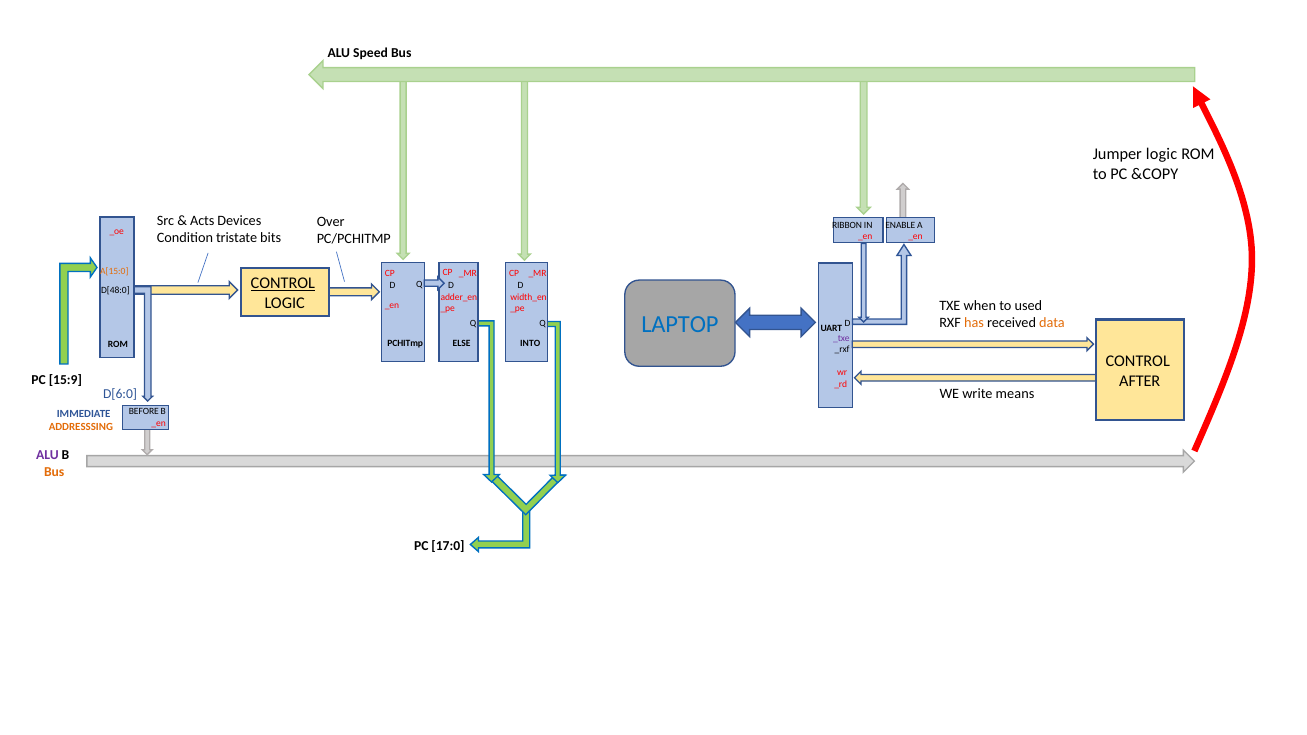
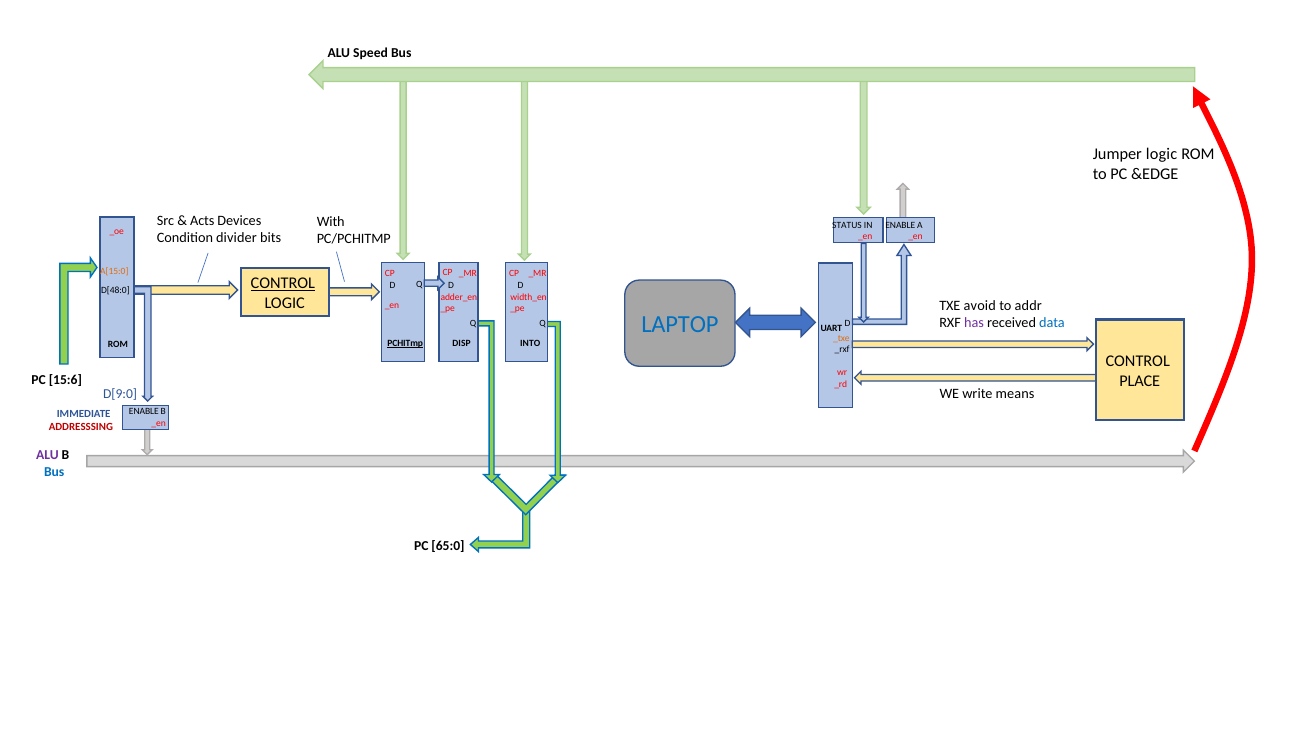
&COPY: &COPY -> &EDGE
Over: Over -> With
RIBBON: RIBBON -> STATUS
tristate: tristate -> divider
when: when -> avoid
used: used -> addr
has colour: orange -> purple
data colour: orange -> blue
_txe colour: purple -> orange
PCHITmp underline: none -> present
ELSE: ELSE -> DISP
AFTER: AFTER -> PLACE
15:9: 15:9 -> 15:6
D[6:0: D[6:0 -> D[9:0
BEFORE at (144, 412): BEFORE -> ENABLE
ADDRESSSING colour: orange -> red
Bus at (54, 472) colour: orange -> blue
17:0: 17:0 -> 65:0
